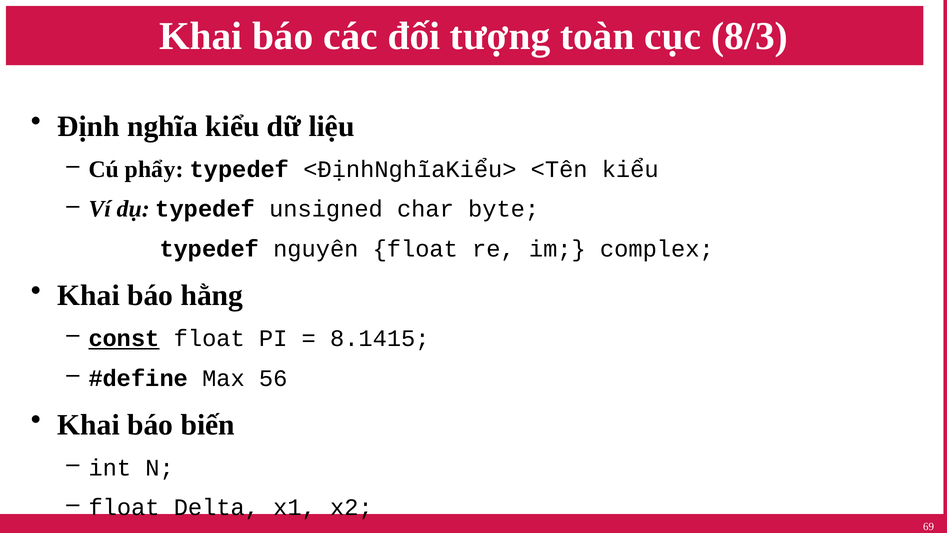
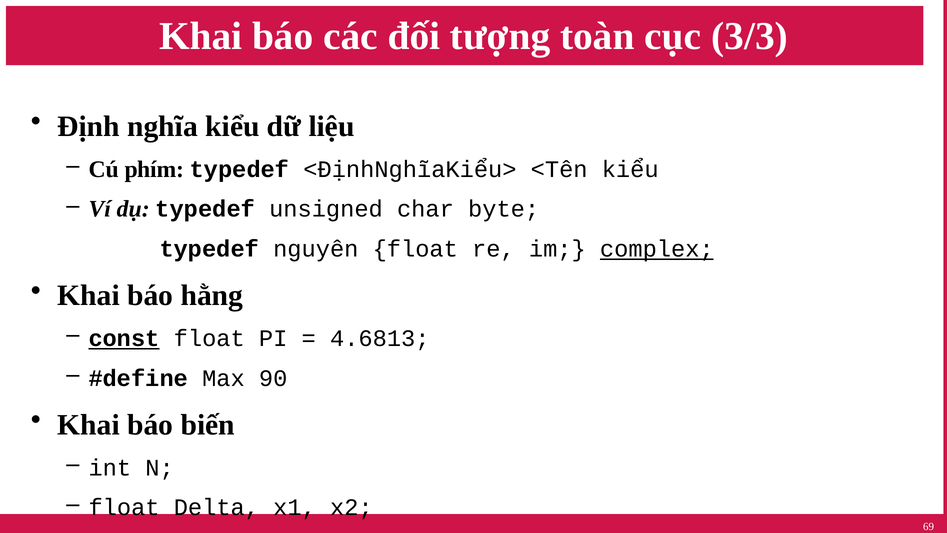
8/3: 8/3 -> 3/3
phẩy: phẩy -> phím
complex underline: none -> present
8.1415: 8.1415 -> 4.6813
56: 56 -> 90
